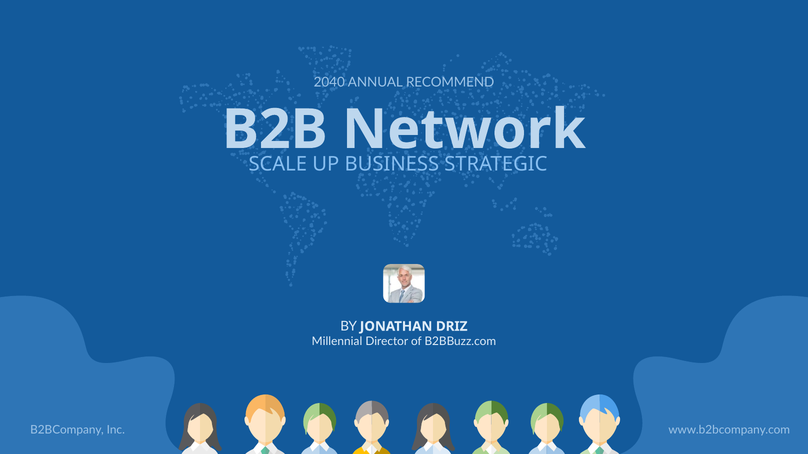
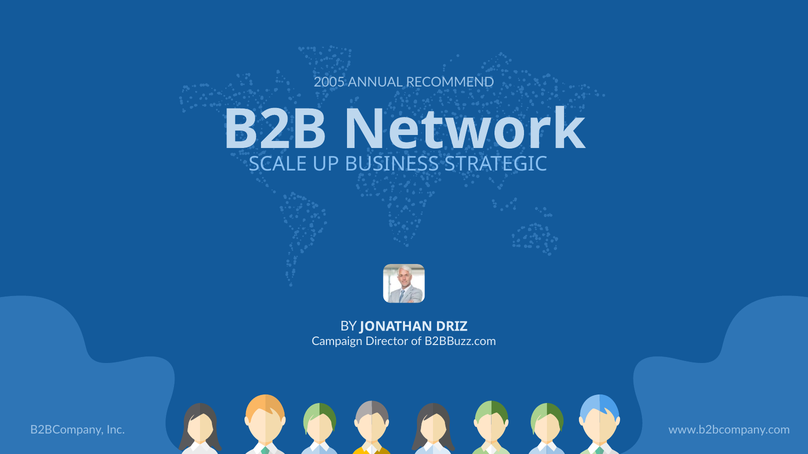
2040: 2040 -> 2005
Millennial: Millennial -> Campaign
